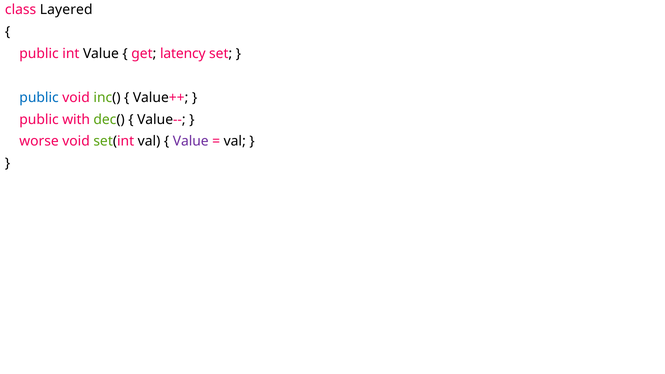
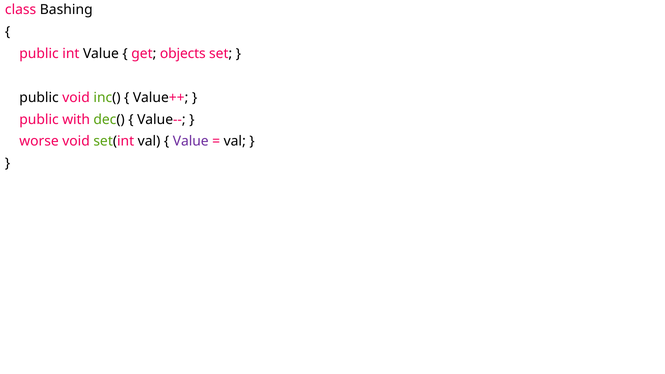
Layered: Layered -> Bashing
latency: latency -> objects
public at (39, 98) colour: blue -> black
